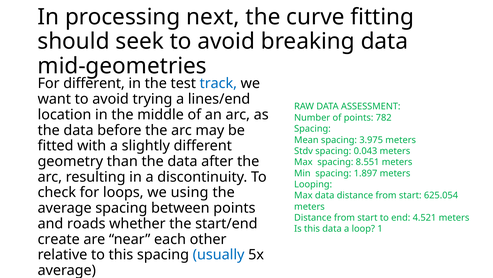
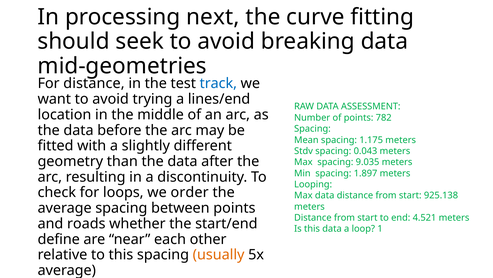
For different: different -> distance
3.975: 3.975 -> 1.175
8.551: 8.551 -> 9.035
using: using -> order
625.054: 625.054 -> 925.138
create: create -> define
usually colour: blue -> orange
